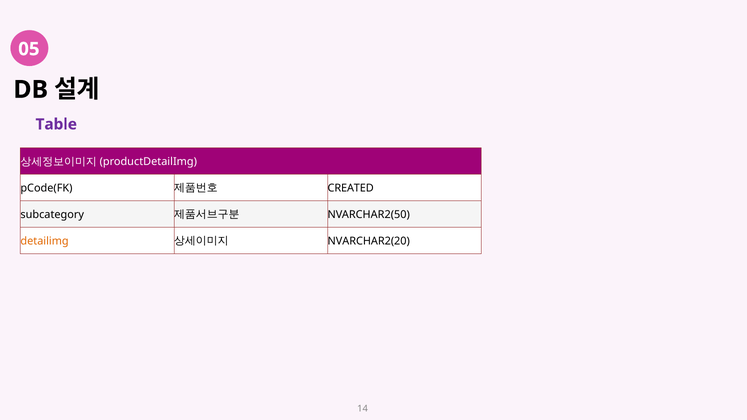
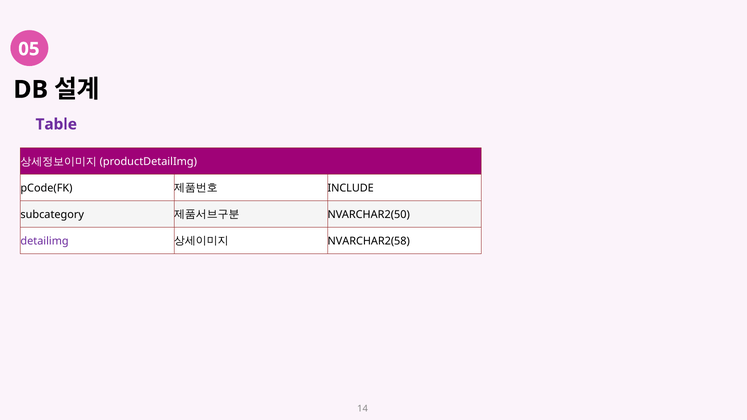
CREATED: CREATED -> INCLUDE
detailimg colour: orange -> purple
NVARCHAR2(20: NVARCHAR2(20 -> NVARCHAR2(58
